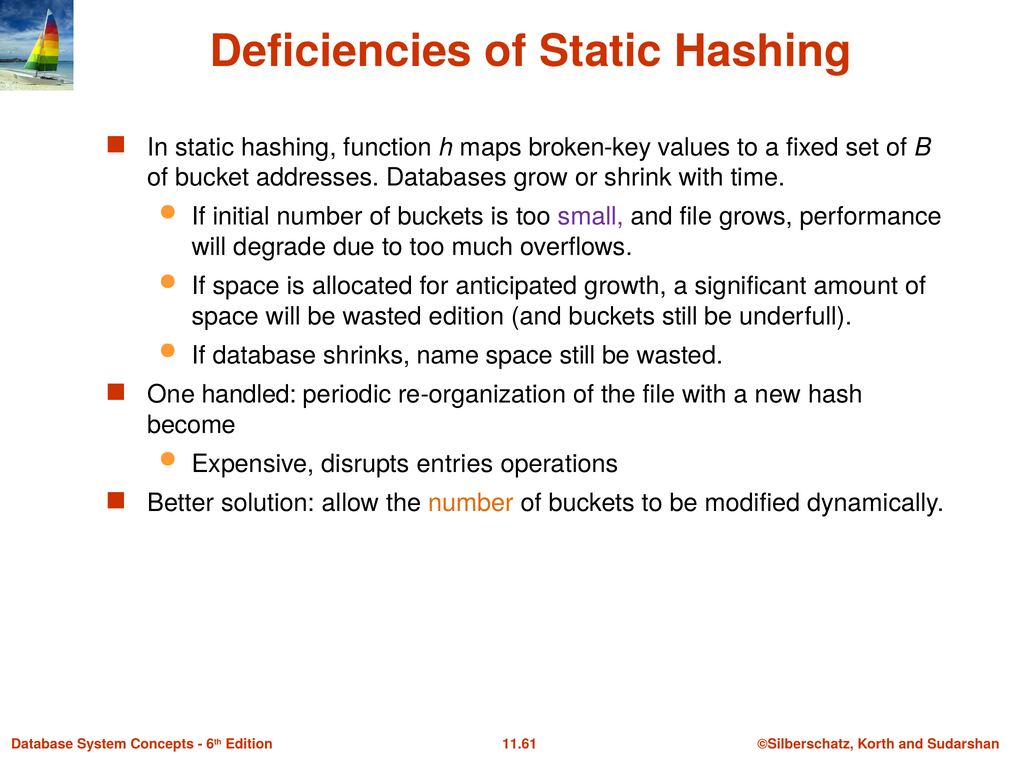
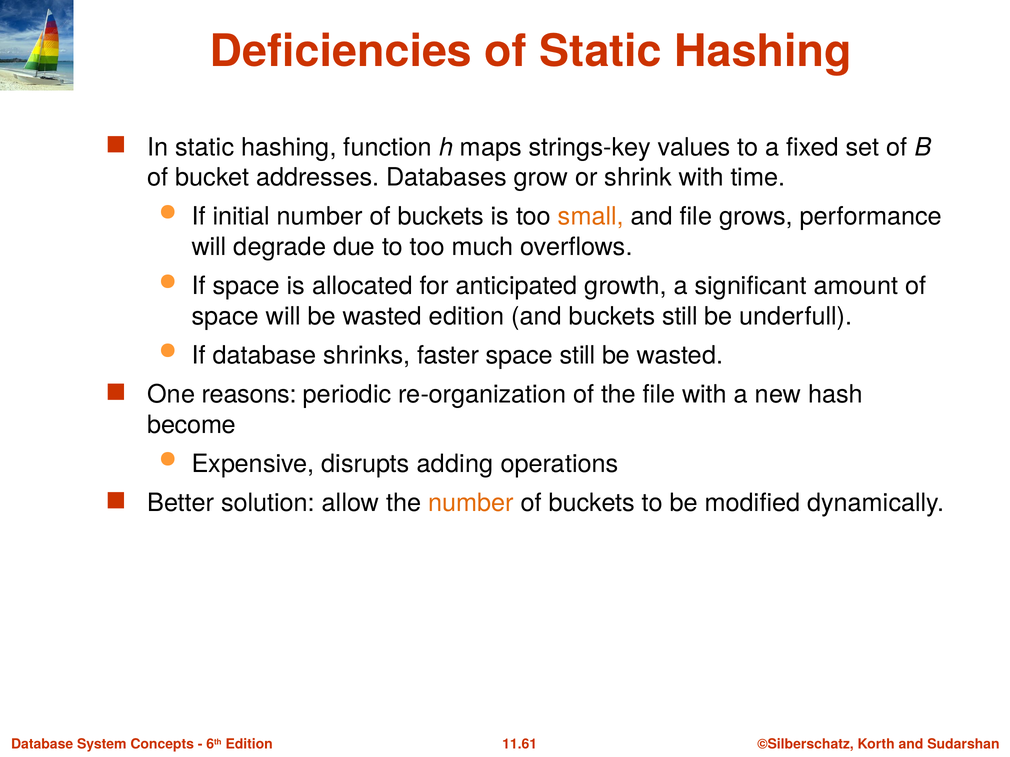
broken-key: broken-key -> strings-key
small colour: purple -> orange
name: name -> faster
handled: handled -> reasons
entries: entries -> adding
